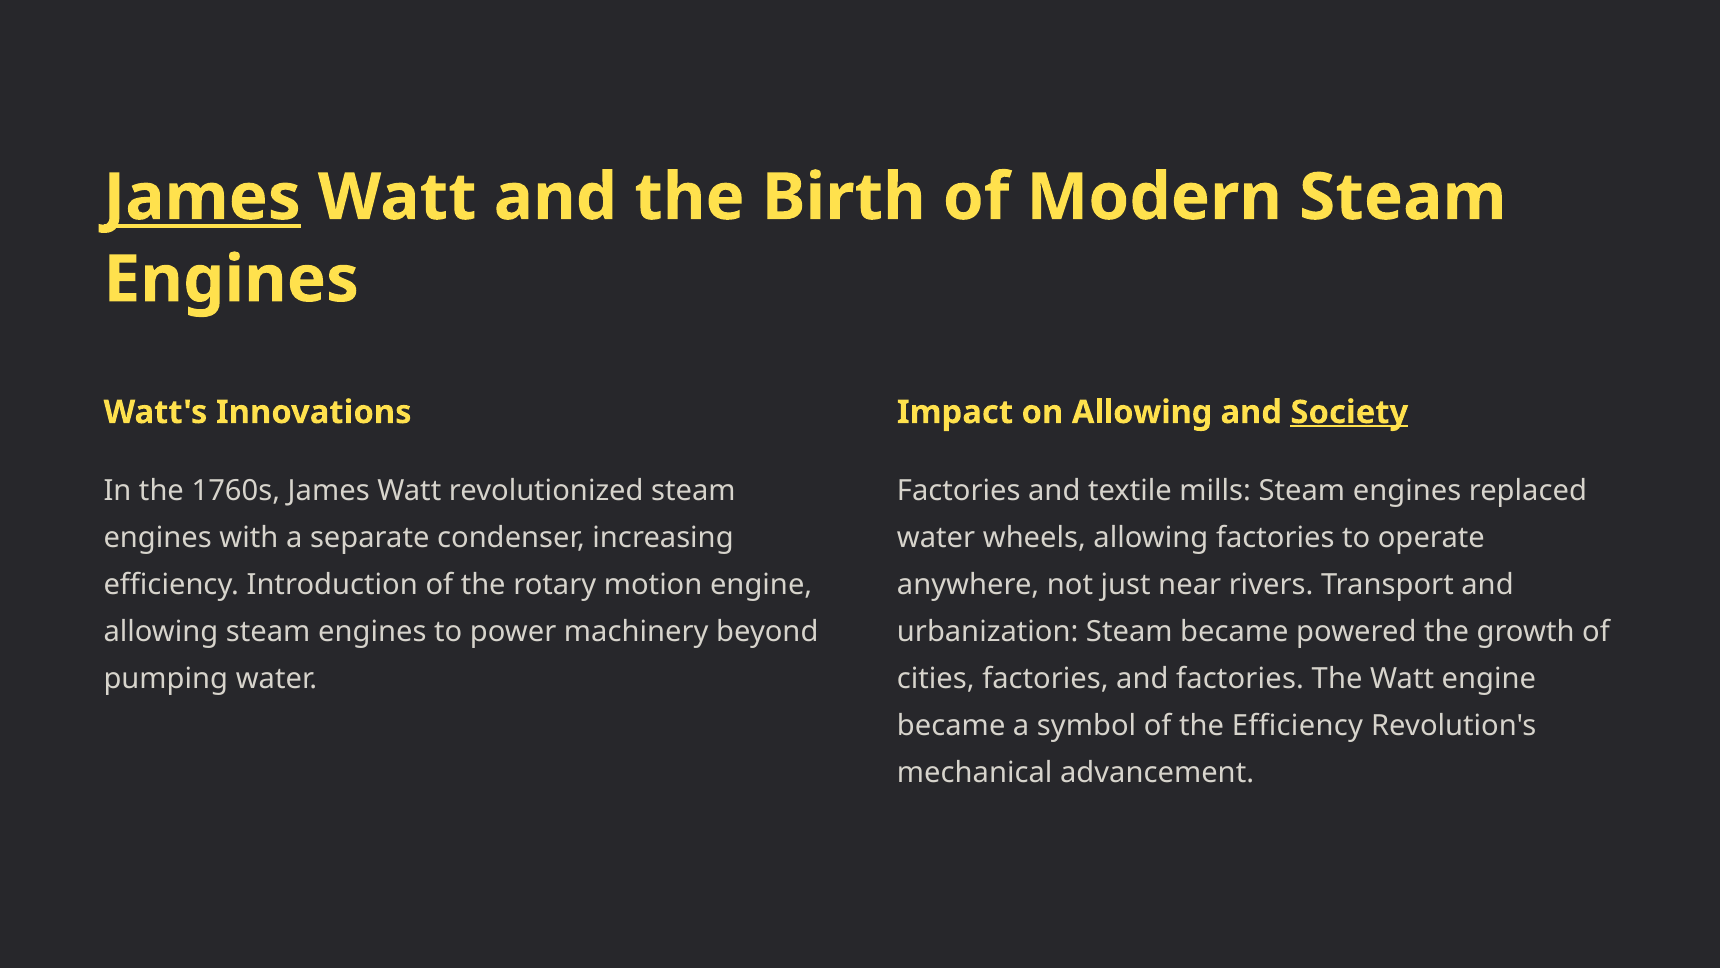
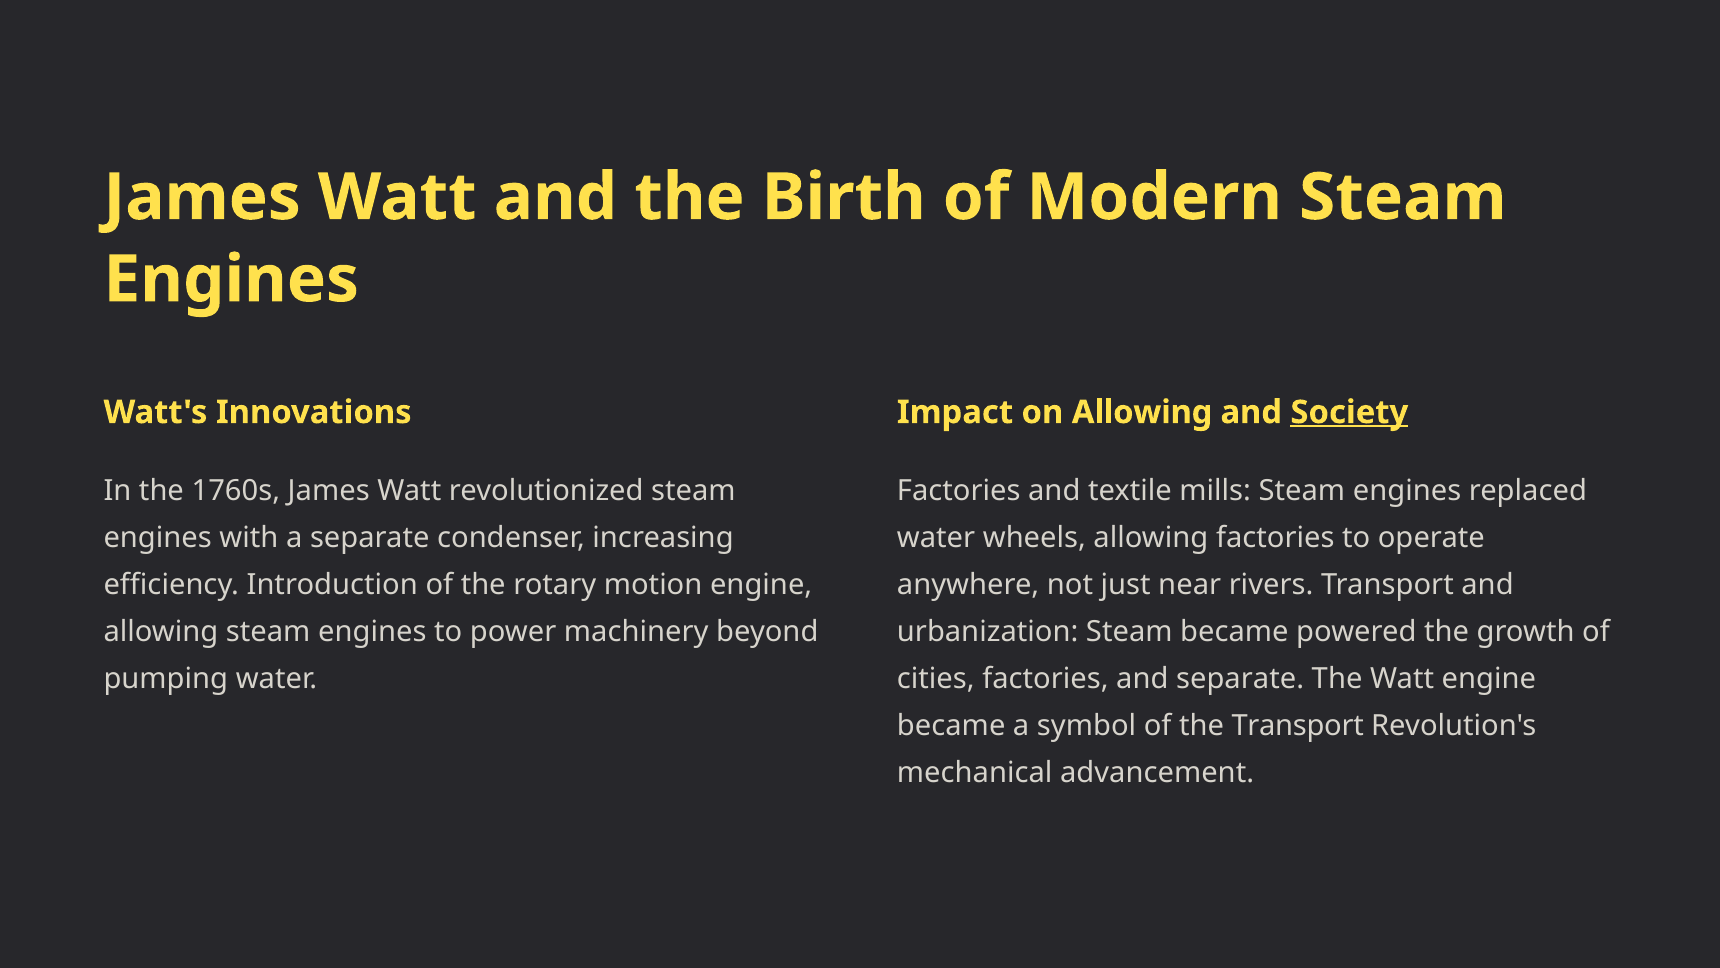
James at (202, 197) underline: present -> none
and factories: factories -> separate
the Efficiency: Efficiency -> Transport
